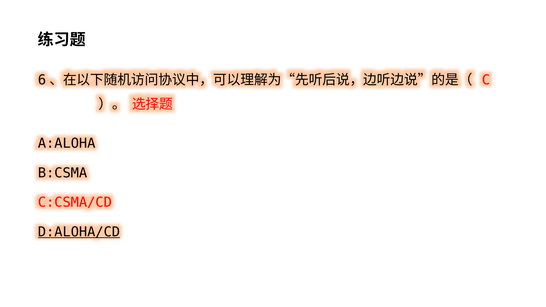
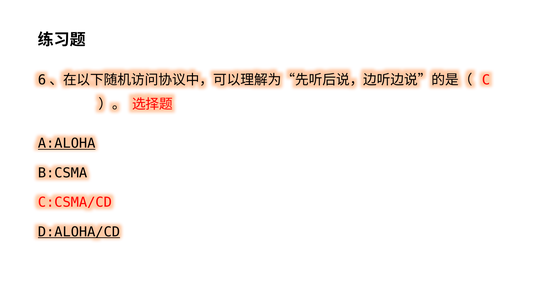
A:ALOHA underline: none -> present
